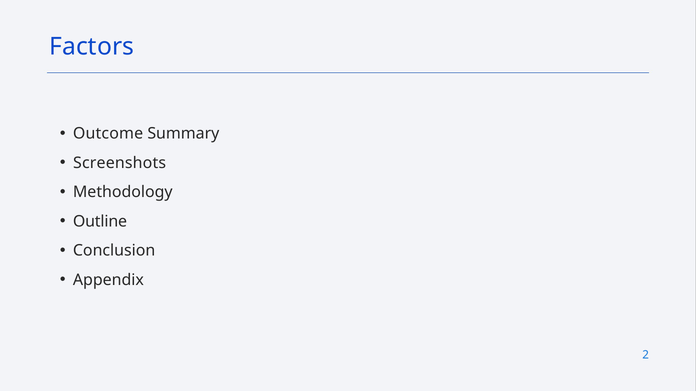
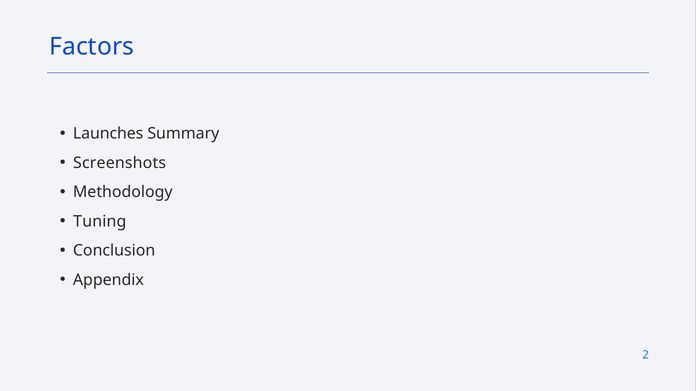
Outcome: Outcome -> Launches
Outline: Outline -> Tuning
